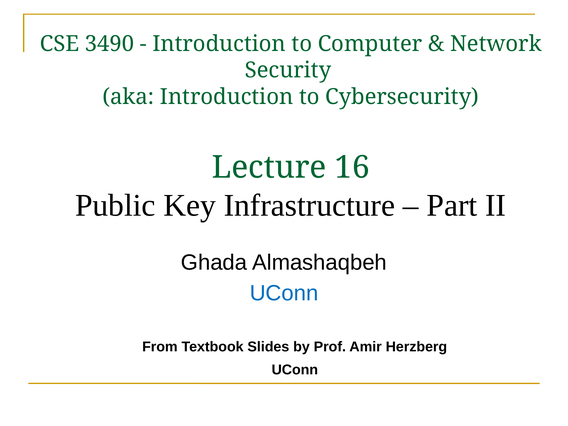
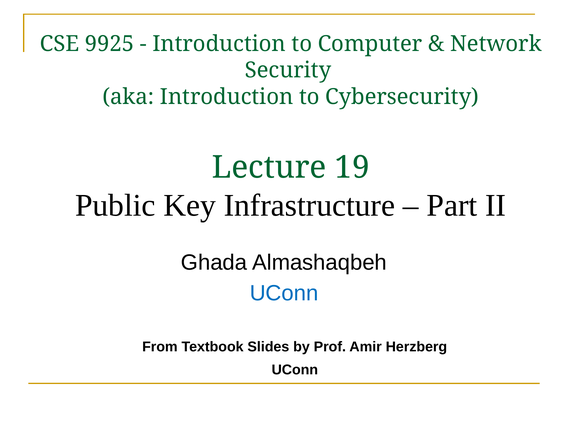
3490: 3490 -> 9925
16: 16 -> 19
